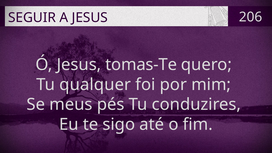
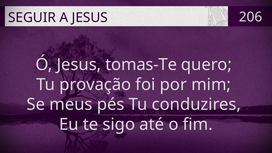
qualquer: qualquer -> provação
